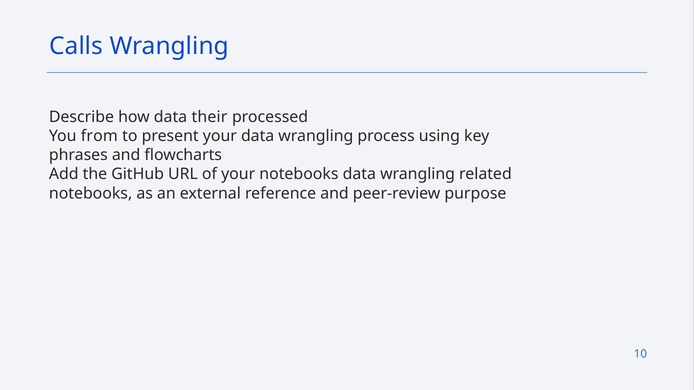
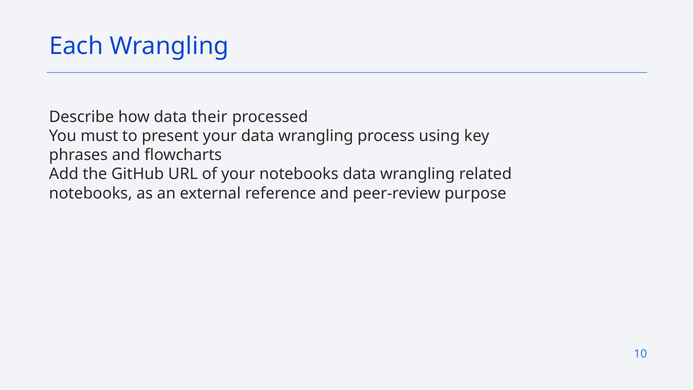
Calls: Calls -> Each
from: from -> must
